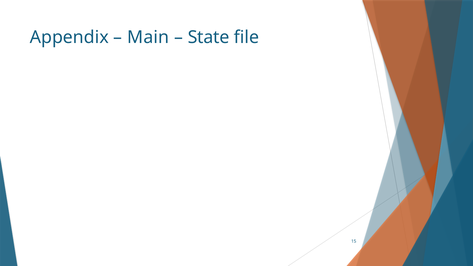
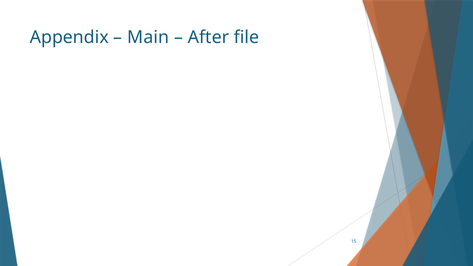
State: State -> After
